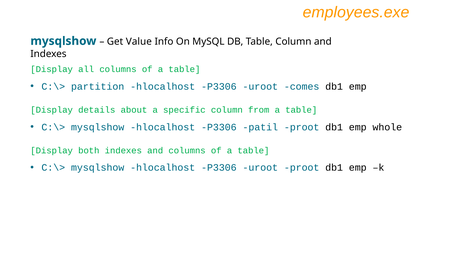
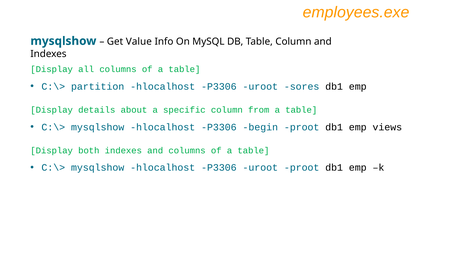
comes: comes -> sores
patil: patil -> begin
whole: whole -> views
